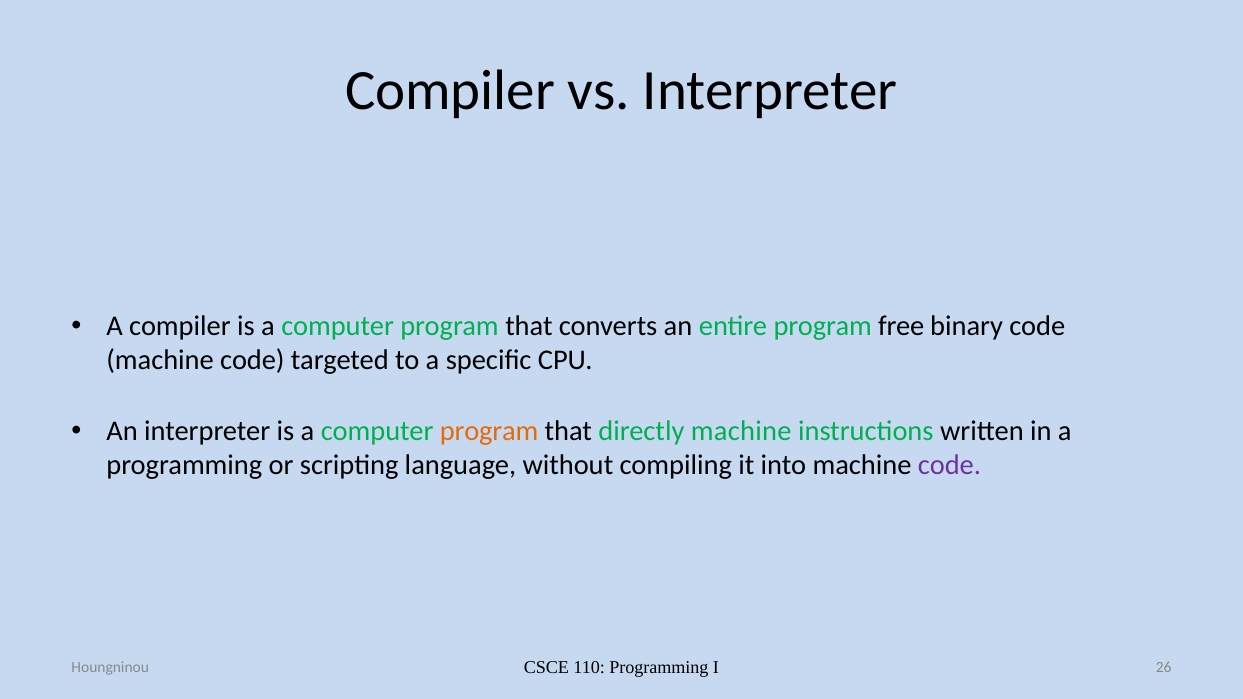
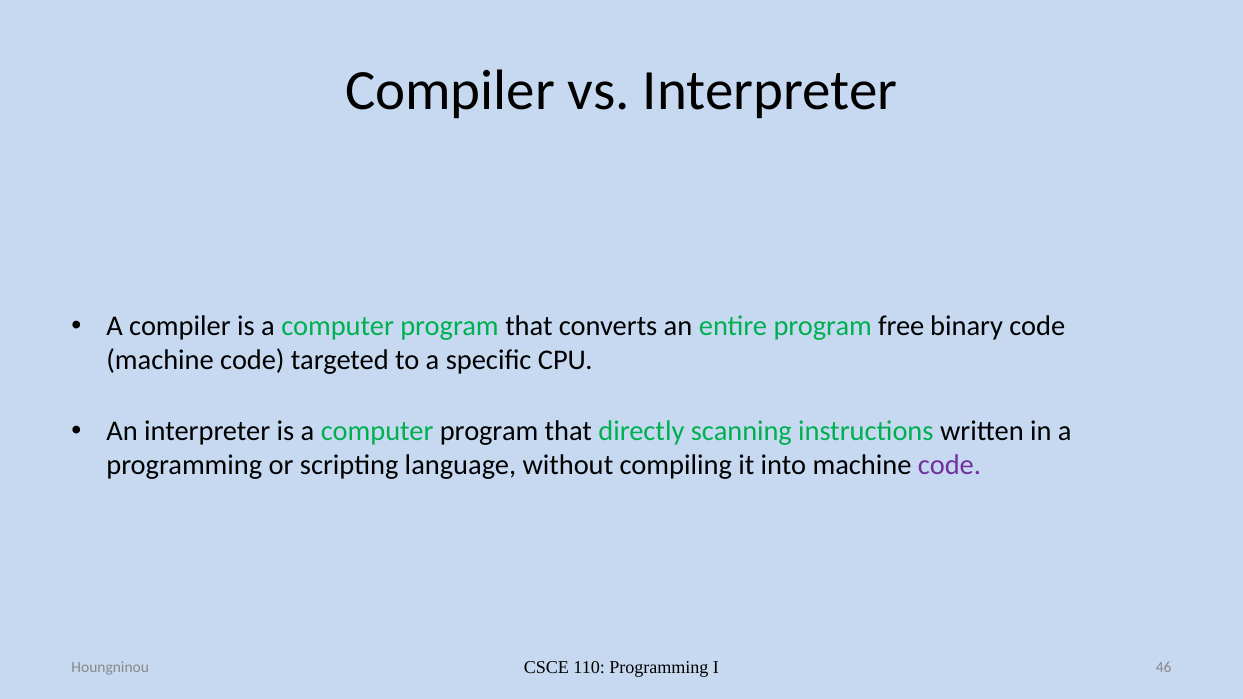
program at (489, 431) colour: orange -> black
directly machine: machine -> scanning
26: 26 -> 46
